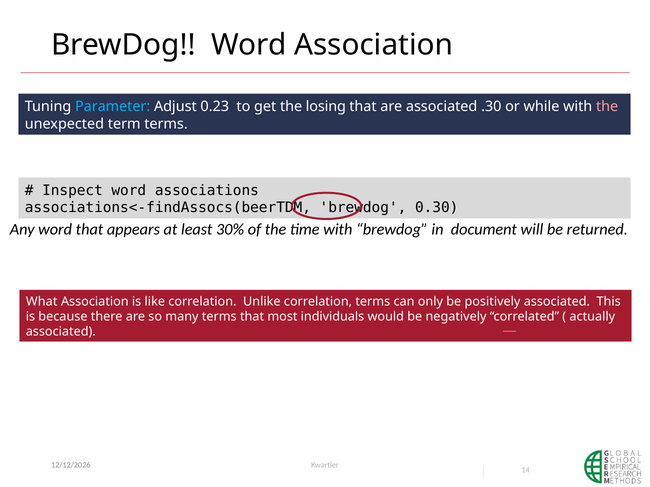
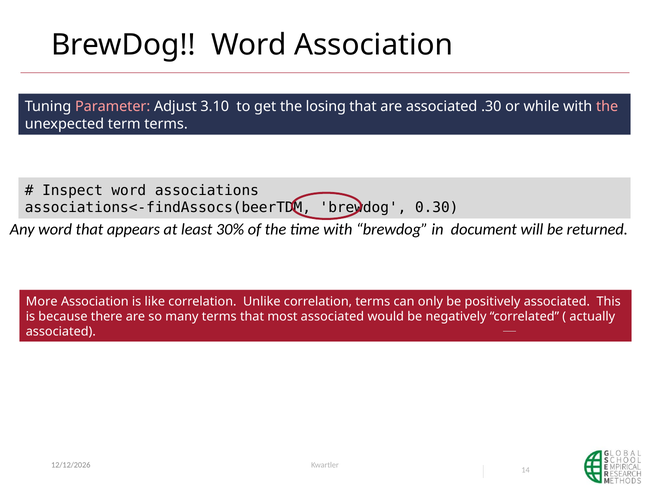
Parameter colour: light blue -> pink
0.23: 0.23 -> 3.10
What: What -> More
most individuals: individuals -> associated
